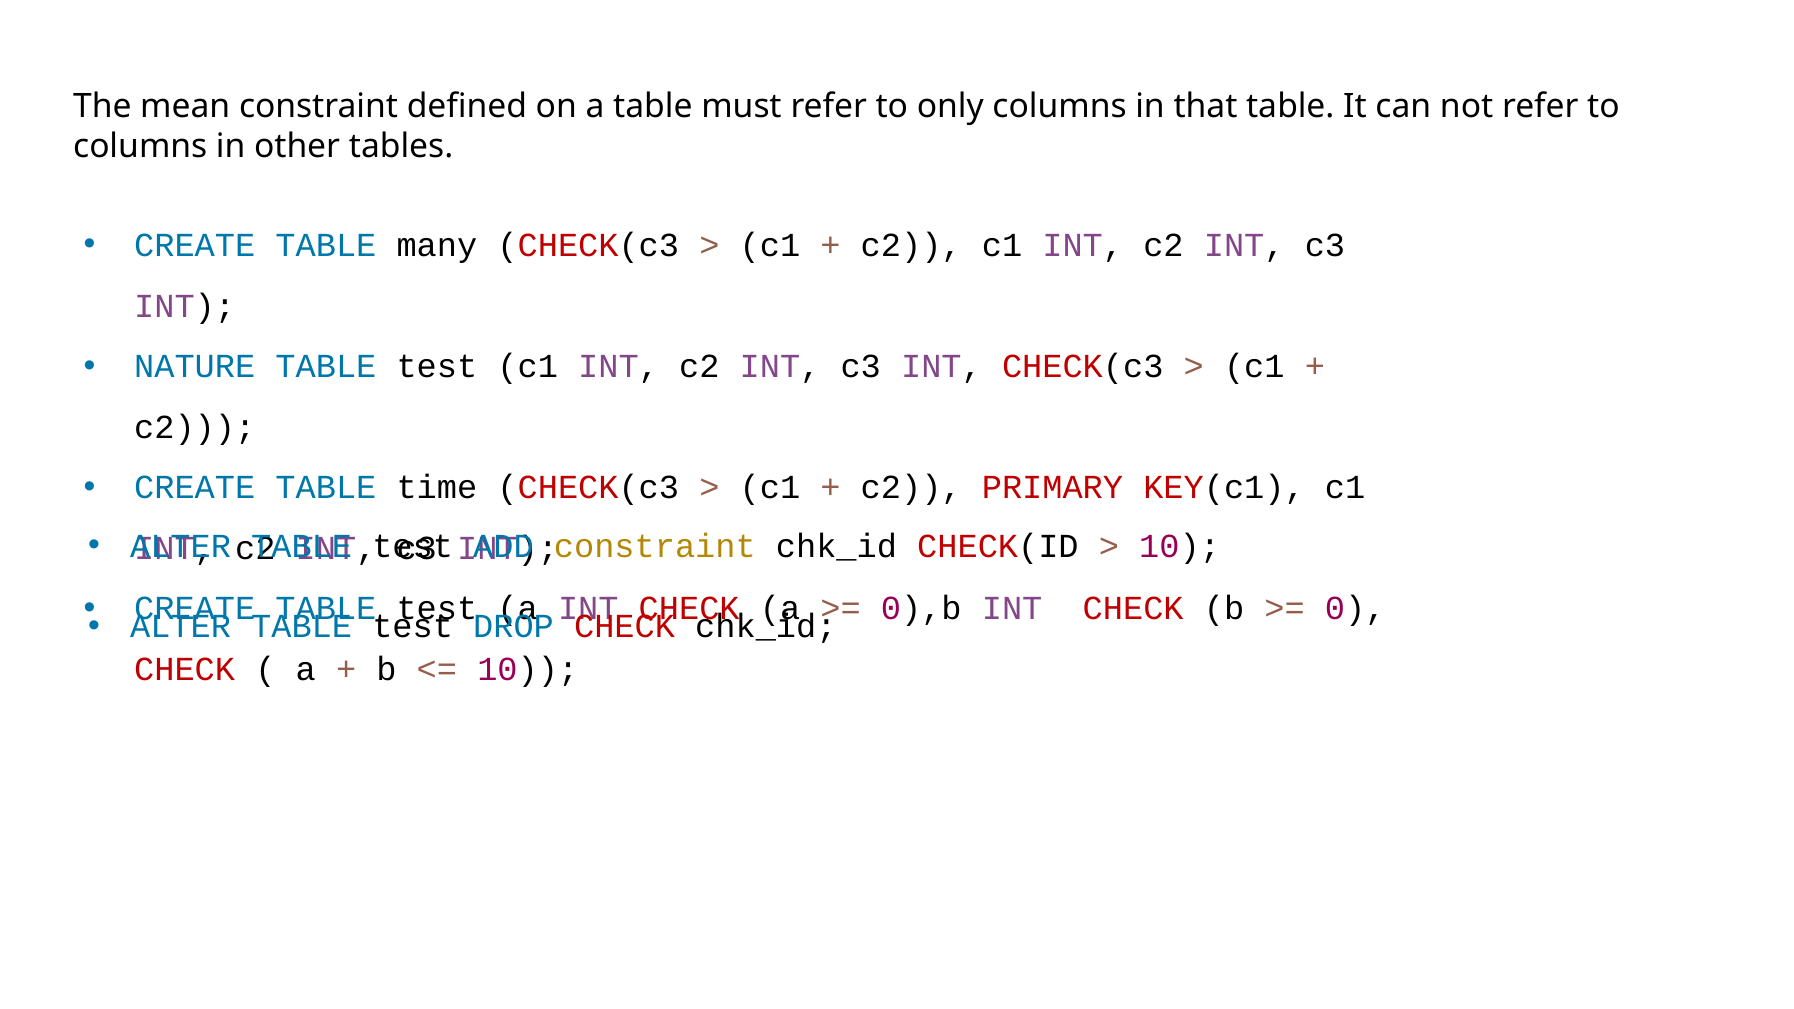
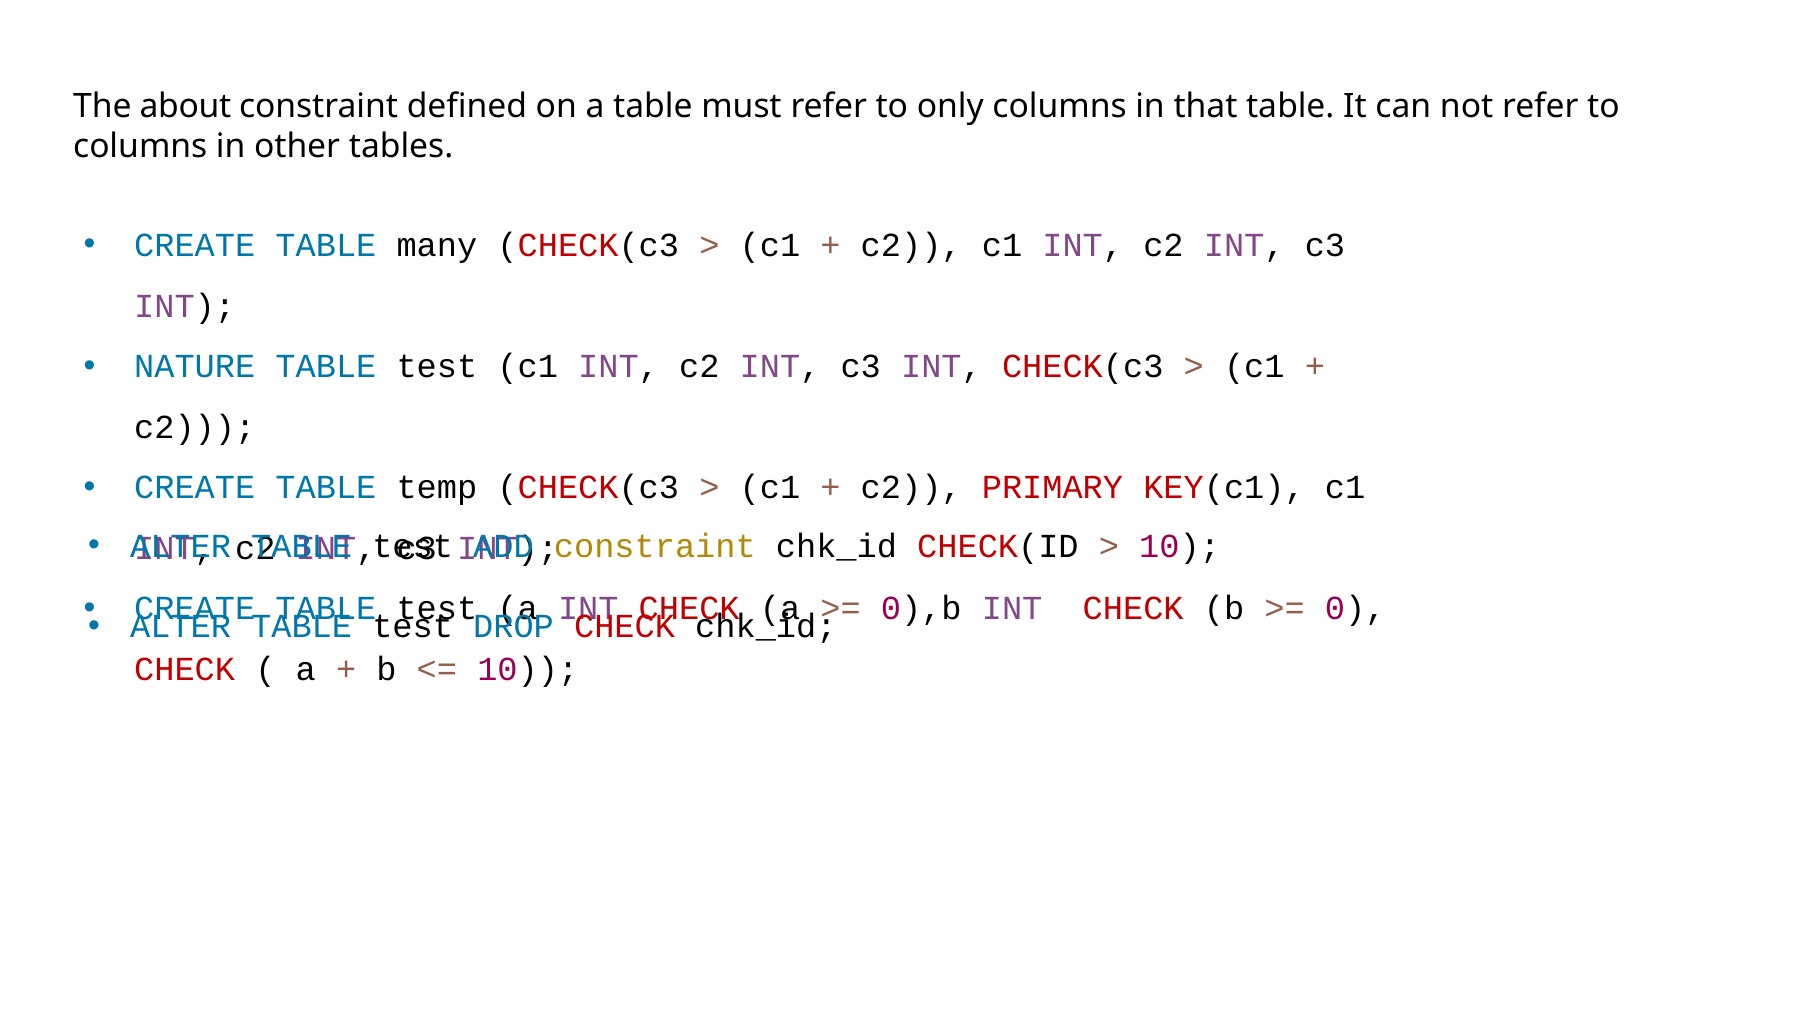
mean: mean -> about
time: time -> temp
